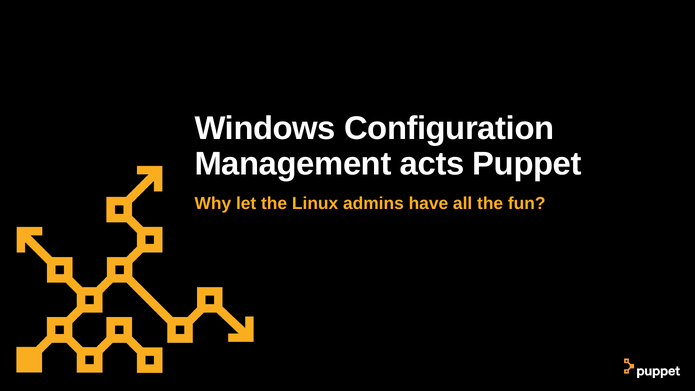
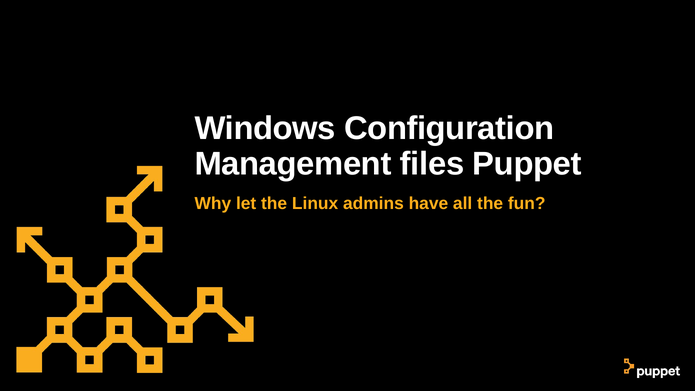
acts: acts -> files
